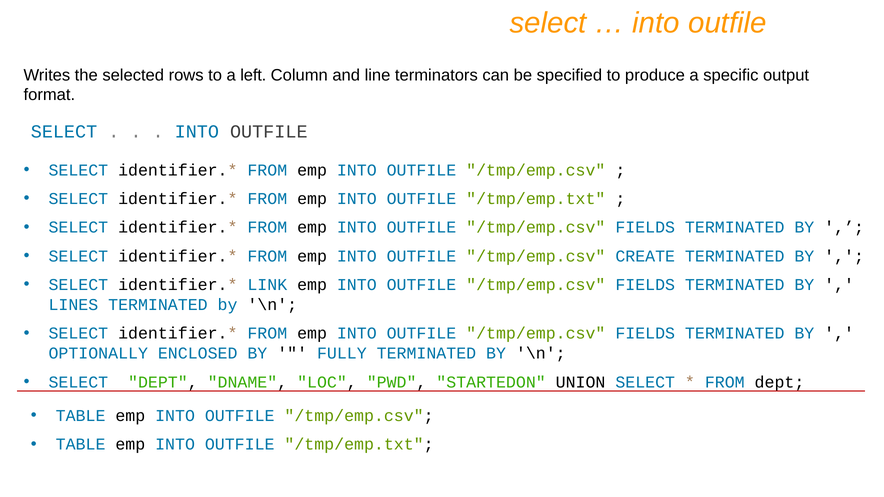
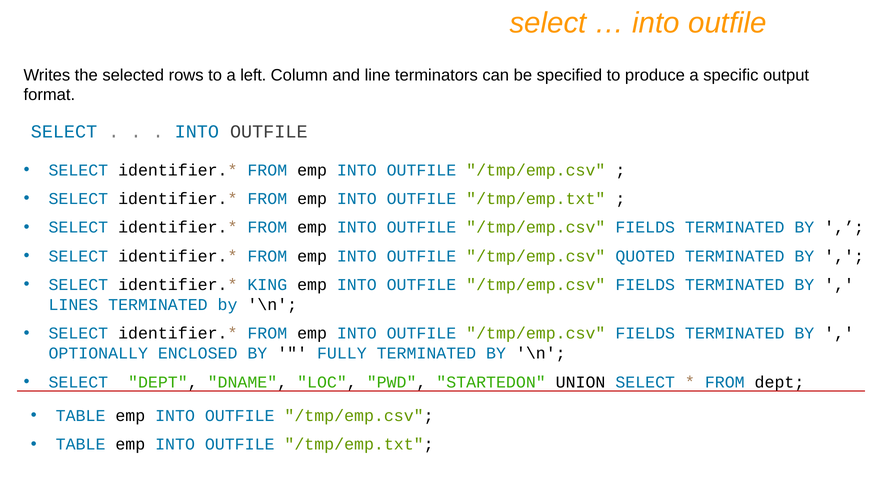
CREATE: CREATE -> QUOTED
LINK: LINK -> KING
